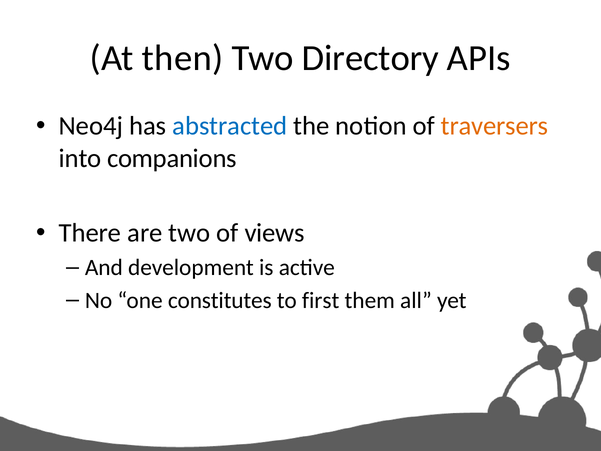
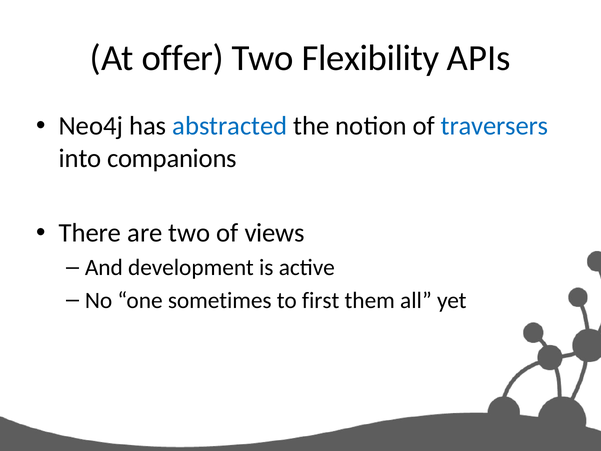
then: then -> offer
Directory: Directory -> Flexibility
traversers colour: orange -> blue
constitutes: constitutes -> sometimes
